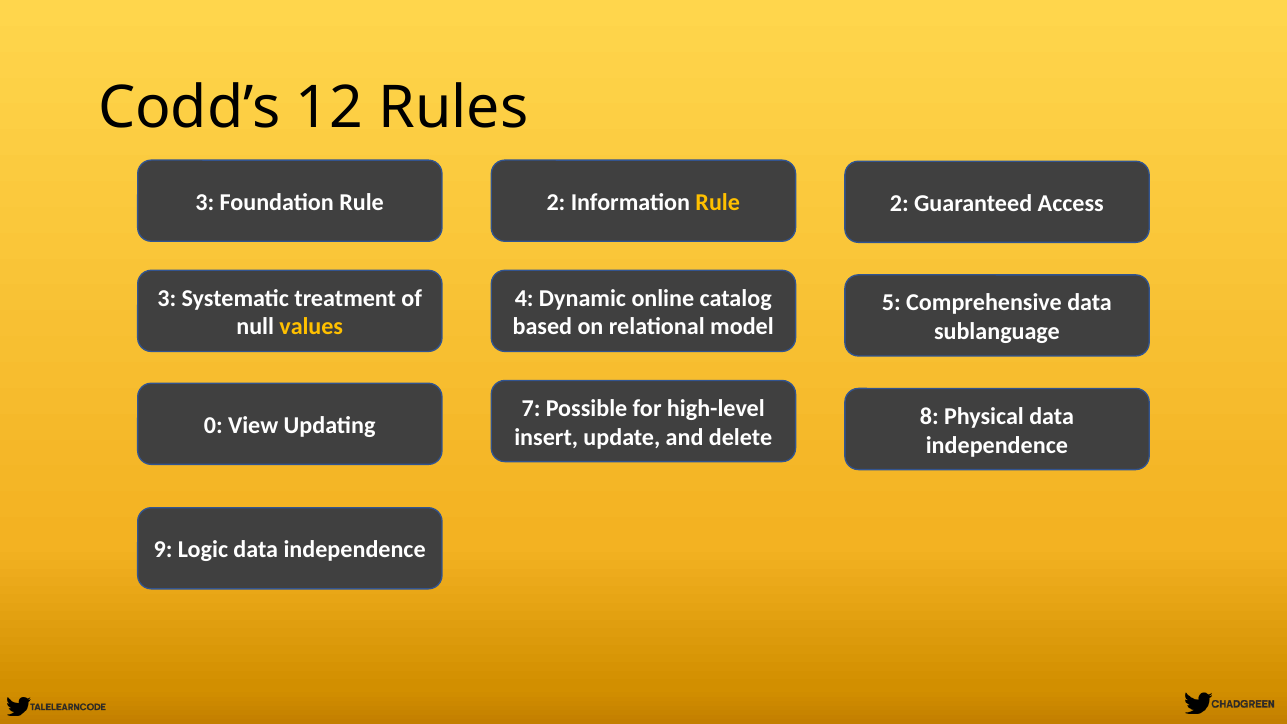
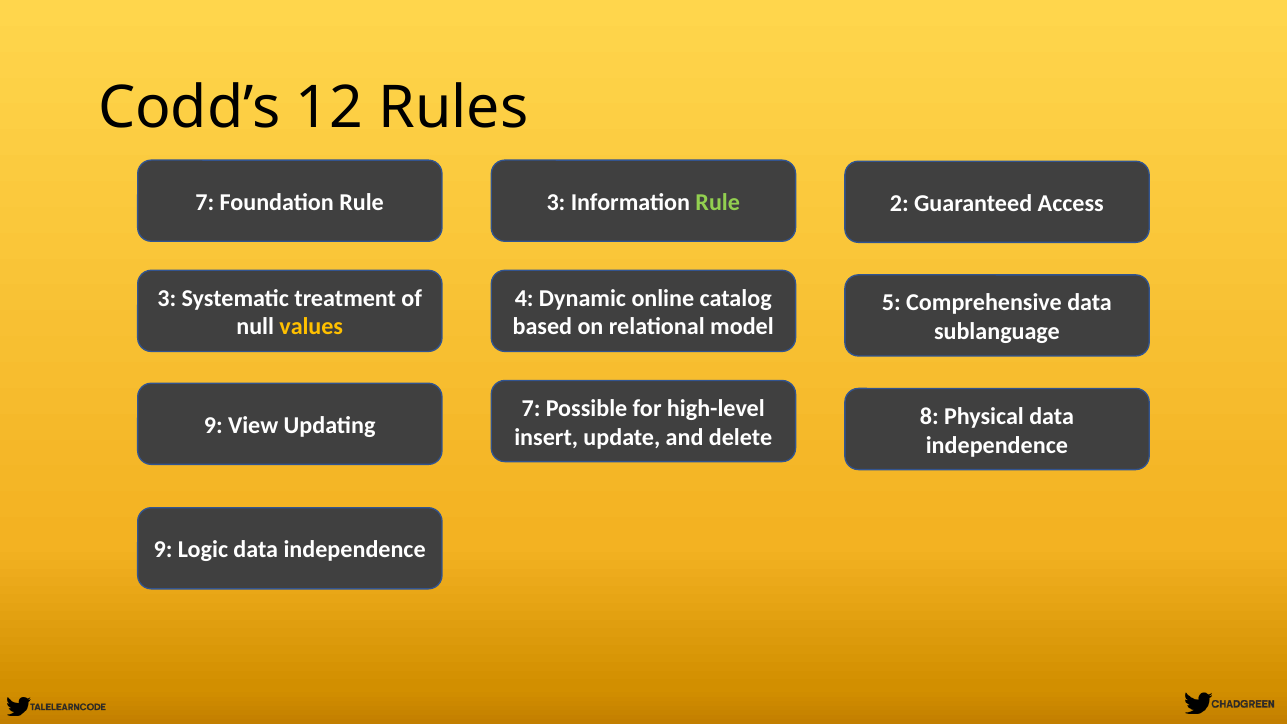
3 at (205, 202): 3 -> 7
Foundation Rule 2: 2 -> 3
Rule at (718, 202) colour: yellow -> light green
0 at (213, 425): 0 -> 9
